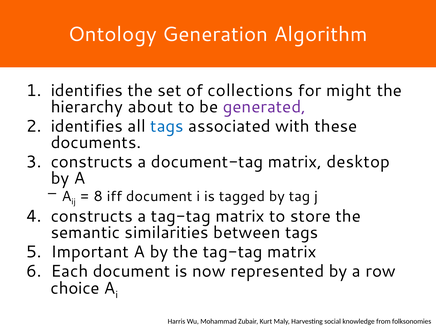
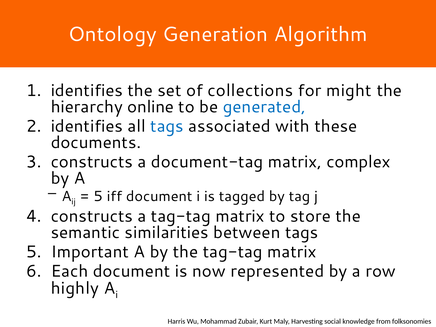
about: about -> online
generated colour: purple -> blue
desktop: desktop -> complex
8 at (98, 196): 8 -> 5
choice: choice -> highly
